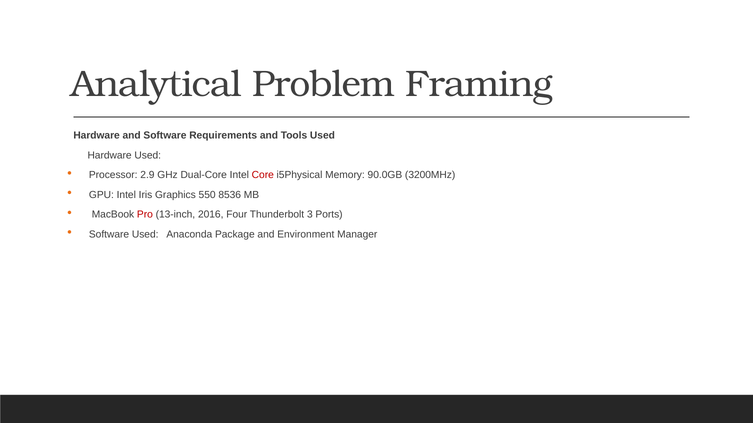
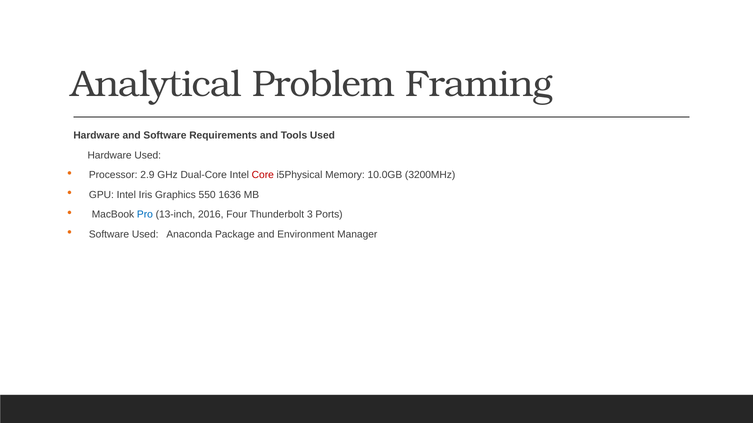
90.0GB: 90.0GB -> 10.0GB
8536: 8536 -> 1636
Pro colour: red -> blue
